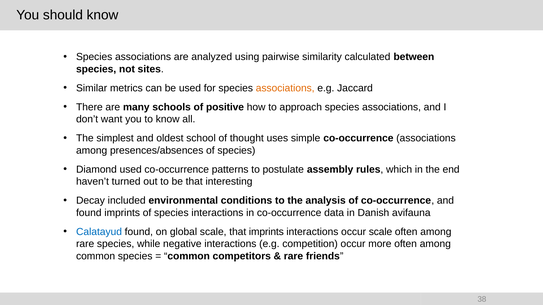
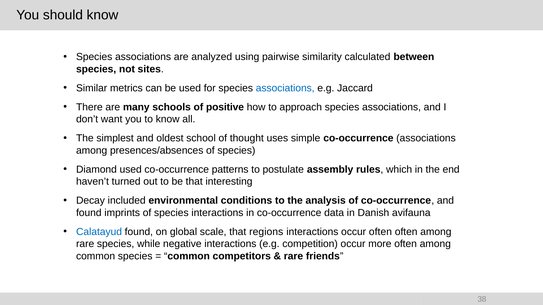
associations at (285, 88) colour: orange -> blue
that imprints: imprints -> regions
occur scale: scale -> often
